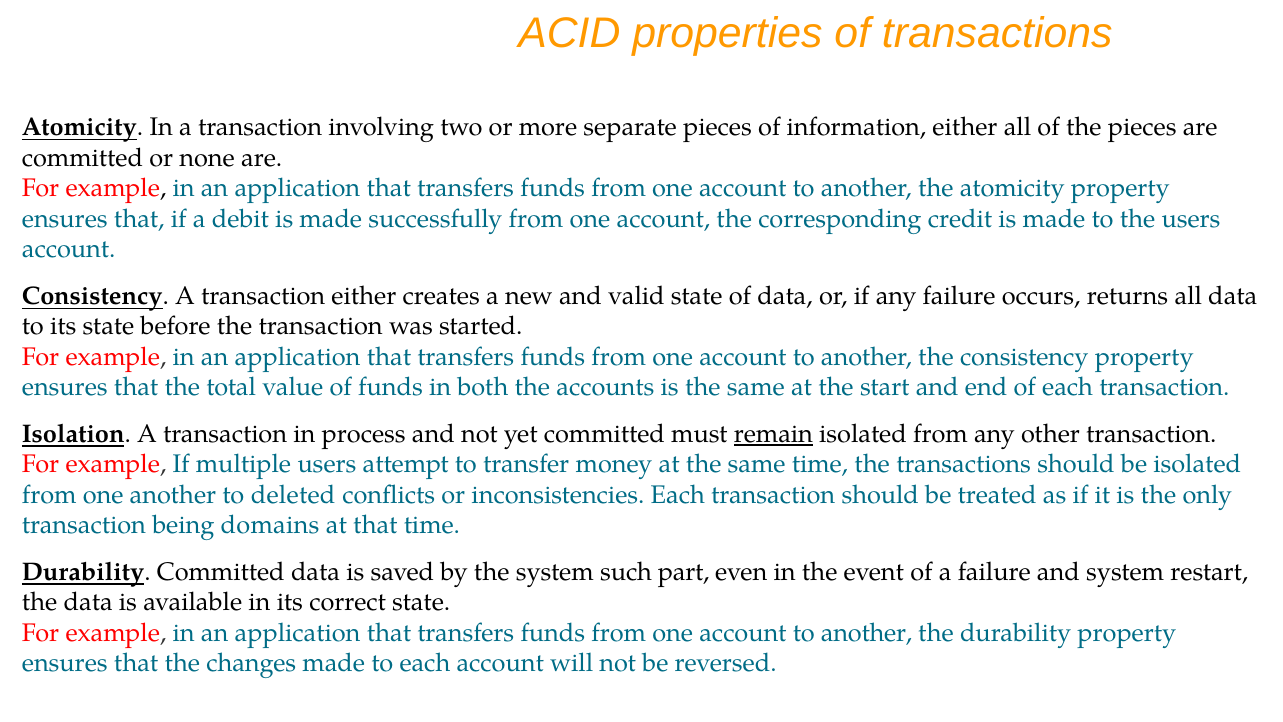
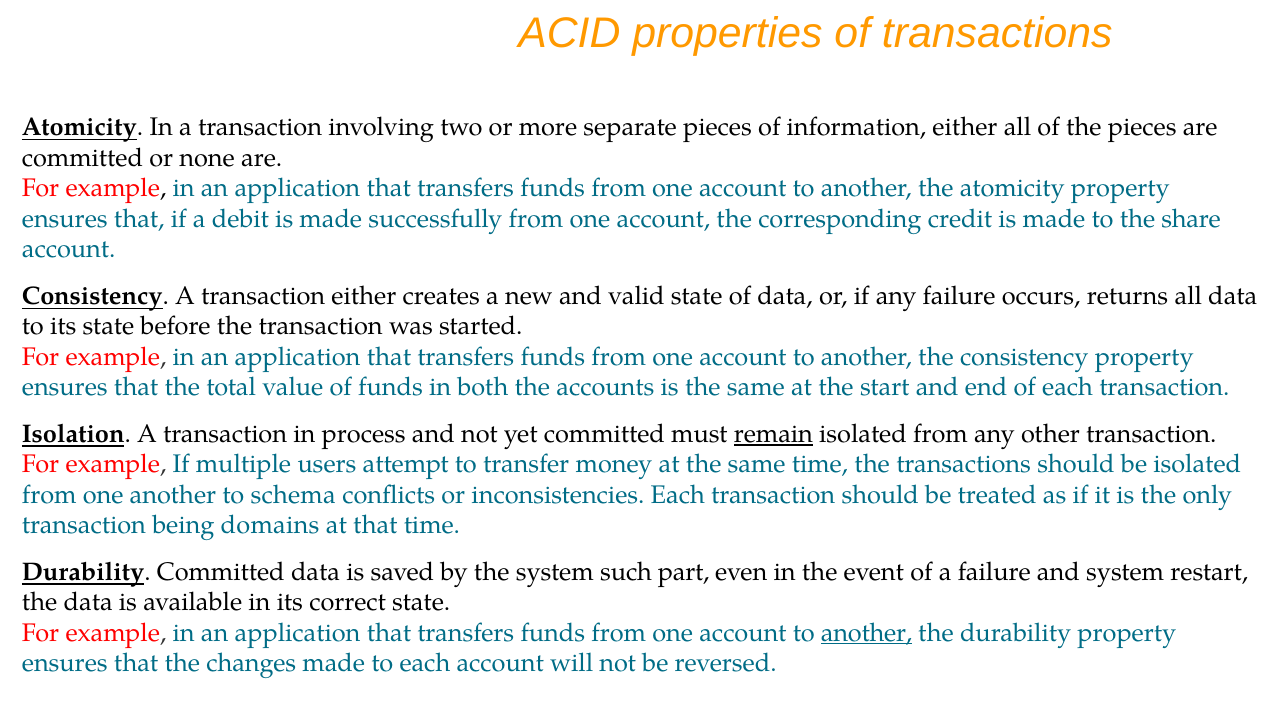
the users: users -> share
deleted: deleted -> schema
another at (867, 633) underline: none -> present
